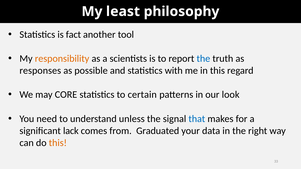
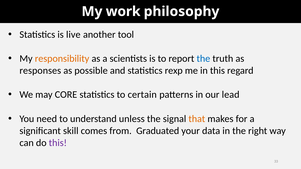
least: least -> work
fact: fact -> live
with: with -> rexp
look: look -> lead
that colour: blue -> orange
lack: lack -> skill
this at (58, 143) colour: orange -> purple
